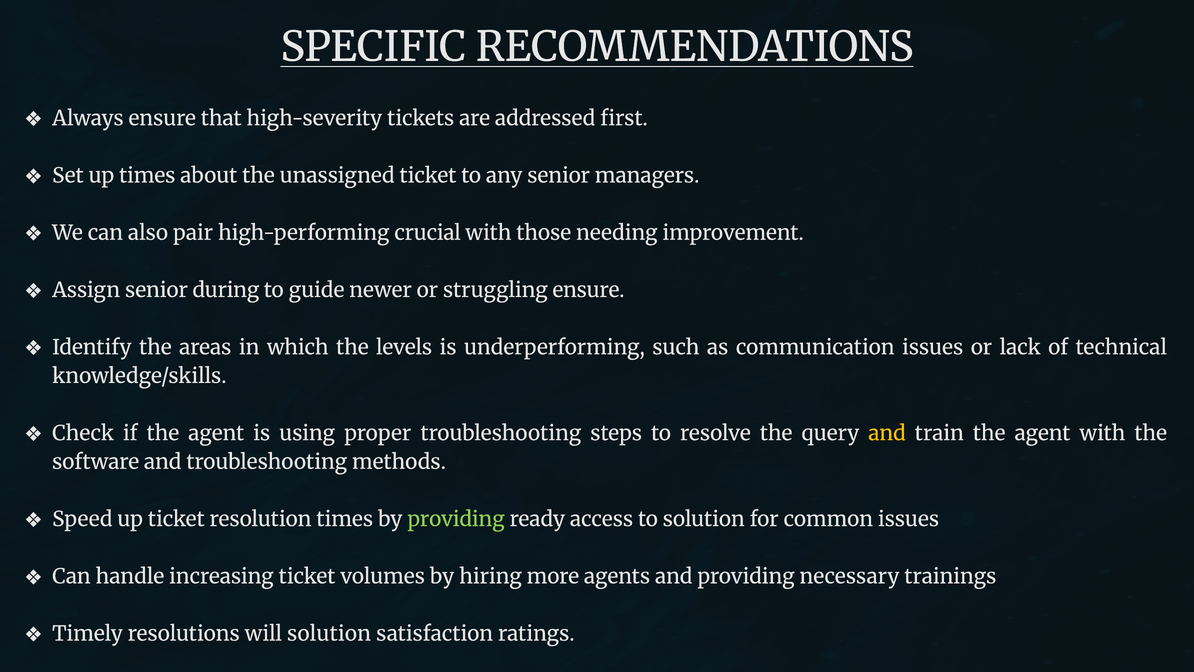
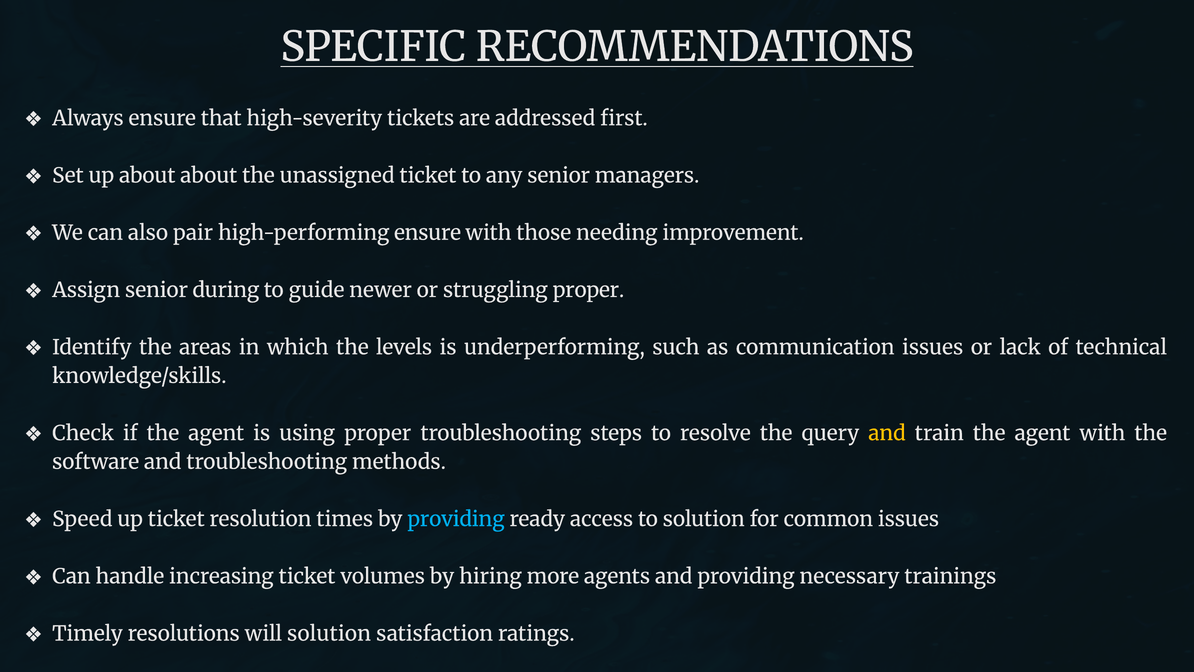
up times: times -> about
high-performing crucial: crucial -> ensure
struggling ensure: ensure -> proper
providing at (456, 519) colour: light green -> light blue
